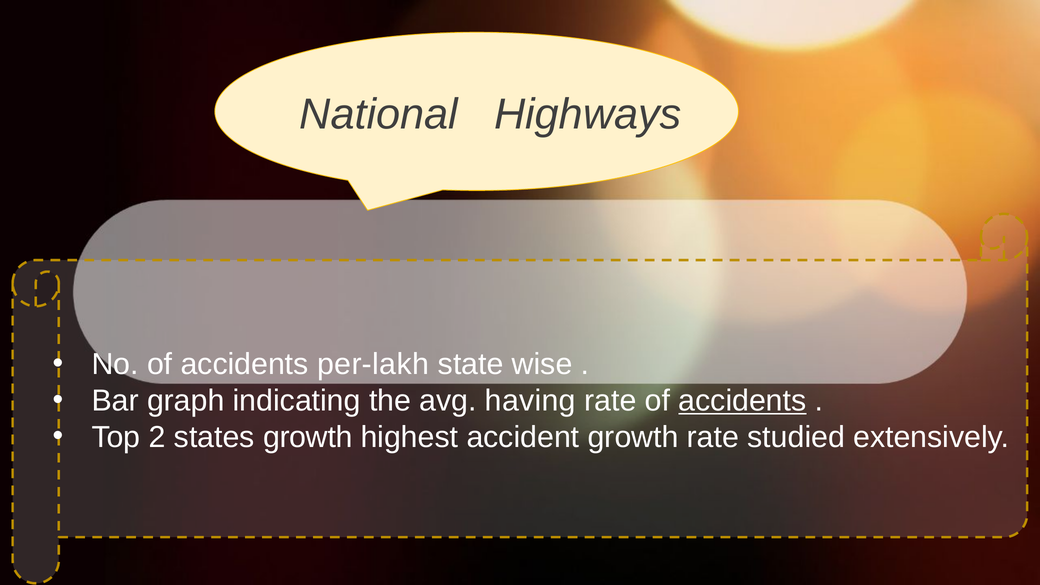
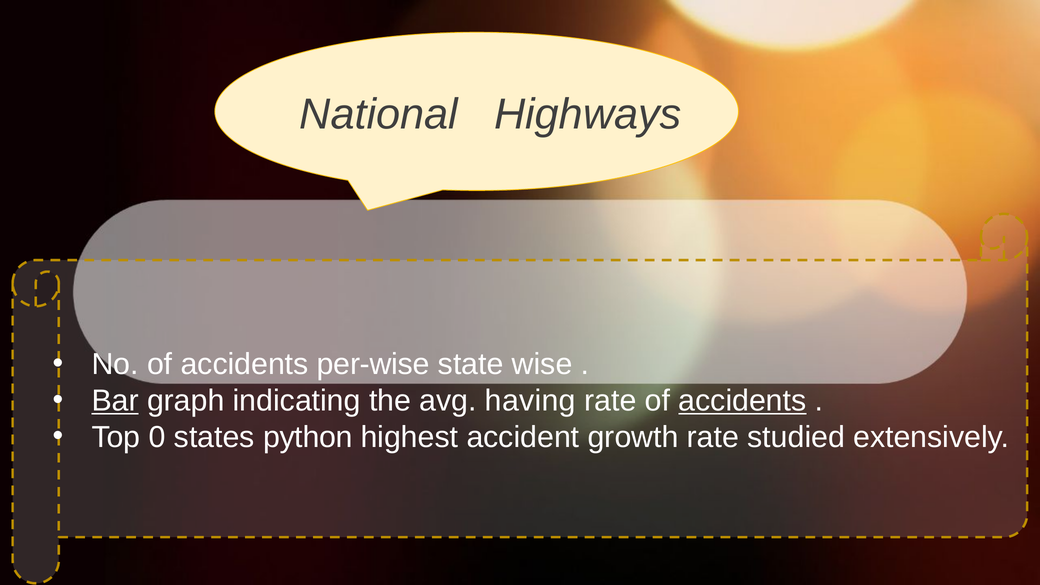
per-lakh: per-lakh -> per-wise
Bar underline: none -> present
2: 2 -> 0
states growth: growth -> python
